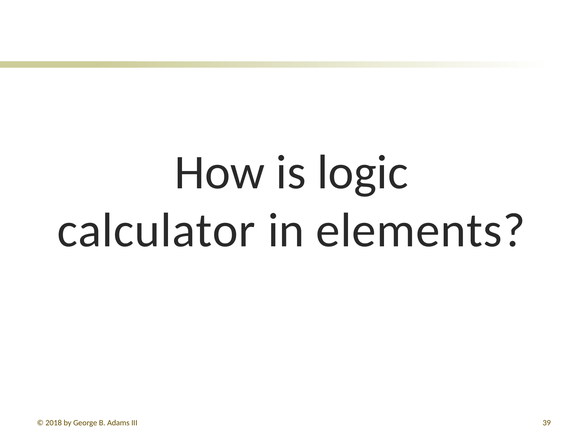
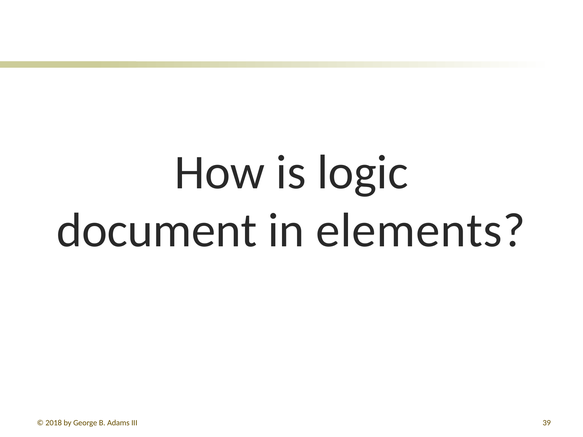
calculator: calculator -> document
